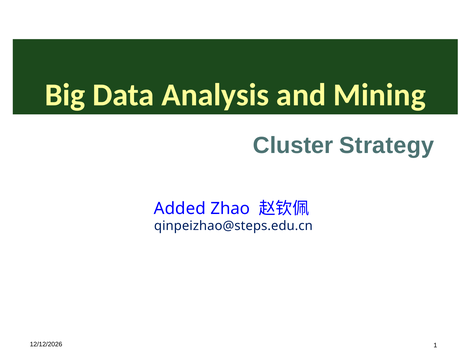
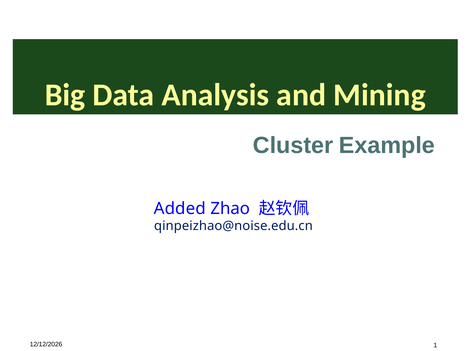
Strategy: Strategy -> Example
qinpeizhao@steps.edu.cn: qinpeizhao@steps.edu.cn -> qinpeizhao@noise.edu.cn
